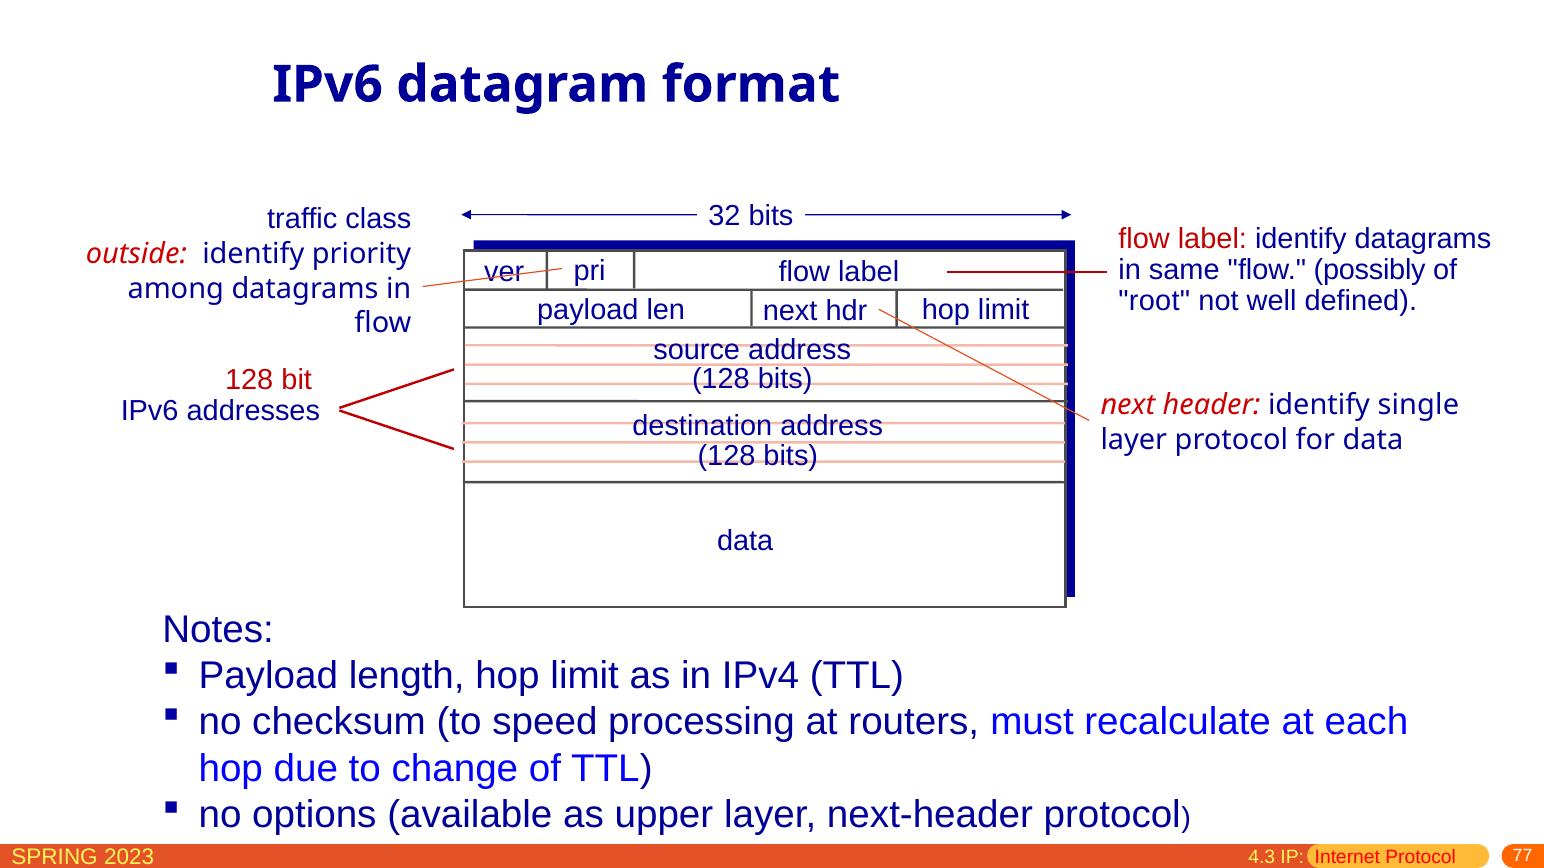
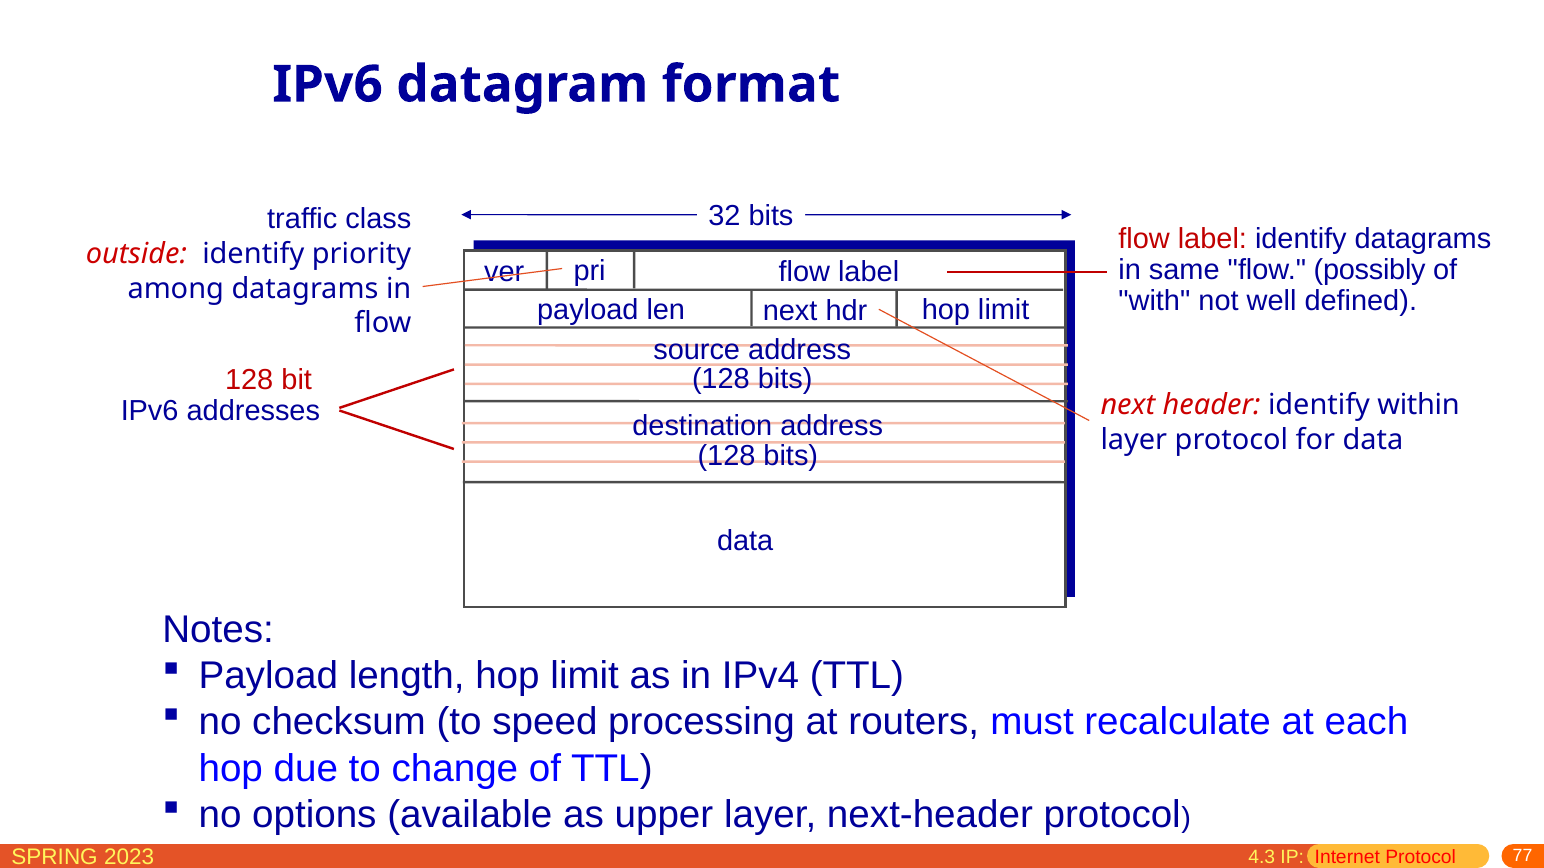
root: root -> with
single: single -> within
